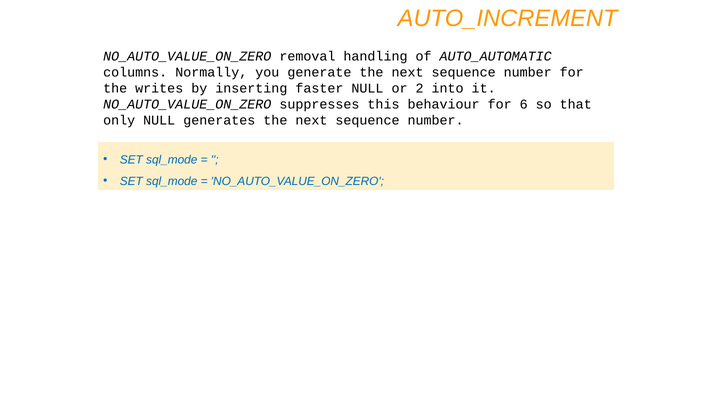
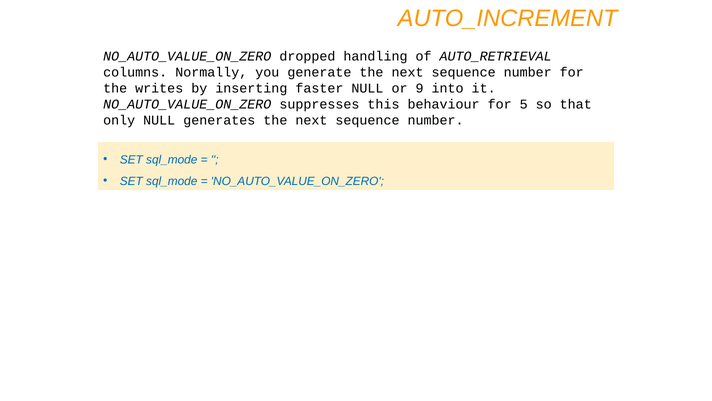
removal: removal -> dropped
AUTO_AUTOMATIC: AUTO_AUTOMATIC -> AUTO_RETRIEVAL
2: 2 -> 9
6: 6 -> 5
